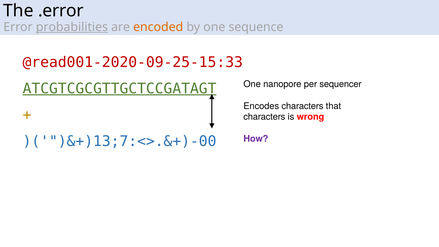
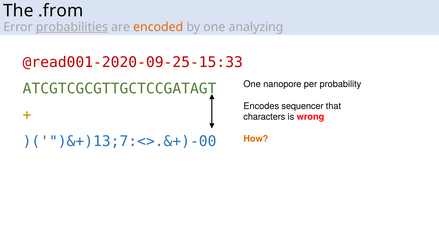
.error: .error -> .from
sequence: sequence -> analyzing
sequencer: sequencer -> probability
ATCGTCGCGTTGCTCCGATAGT underline: present -> none
Encodes characters: characters -> sequencer
How colour: purple -> orange
